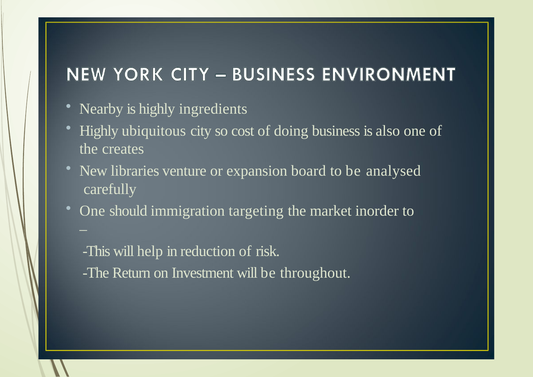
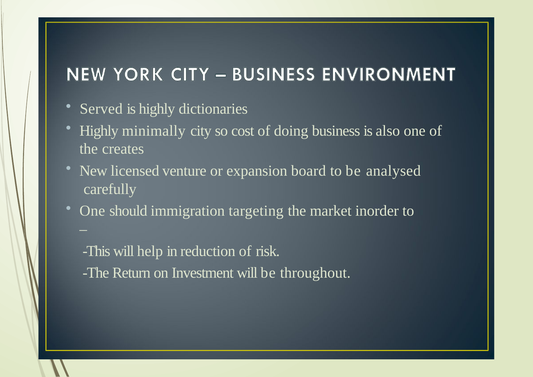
Nearby: Nearby -> Served
ingredients: ingredients -> dictionaries
ubiquitous: ubiquitous -> minimally
libraries: libraries -> licensed
